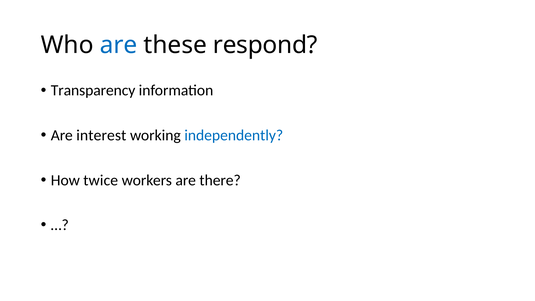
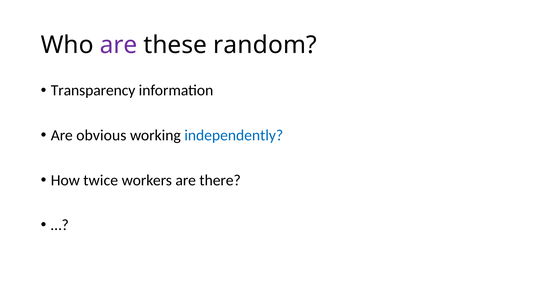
are at (119, 45) colour: blue -> purple
respond: respond -> random
interest: interest -> obvious
